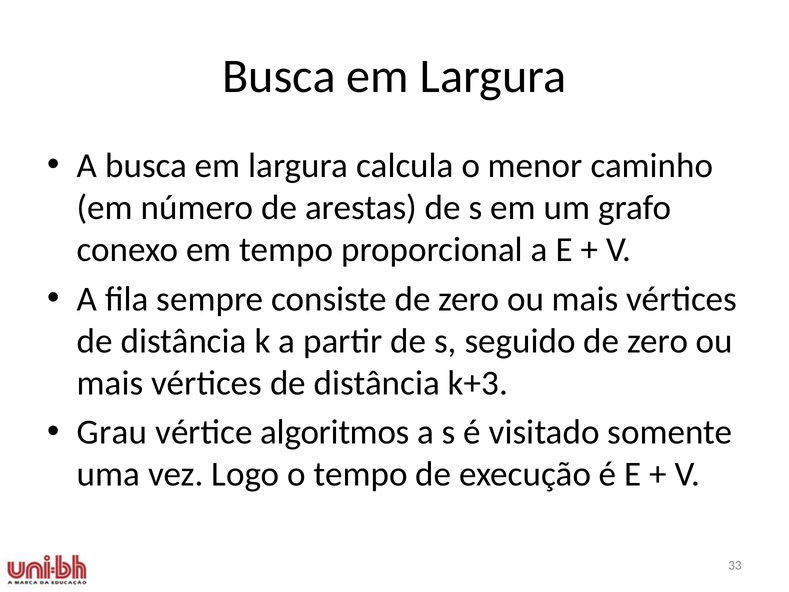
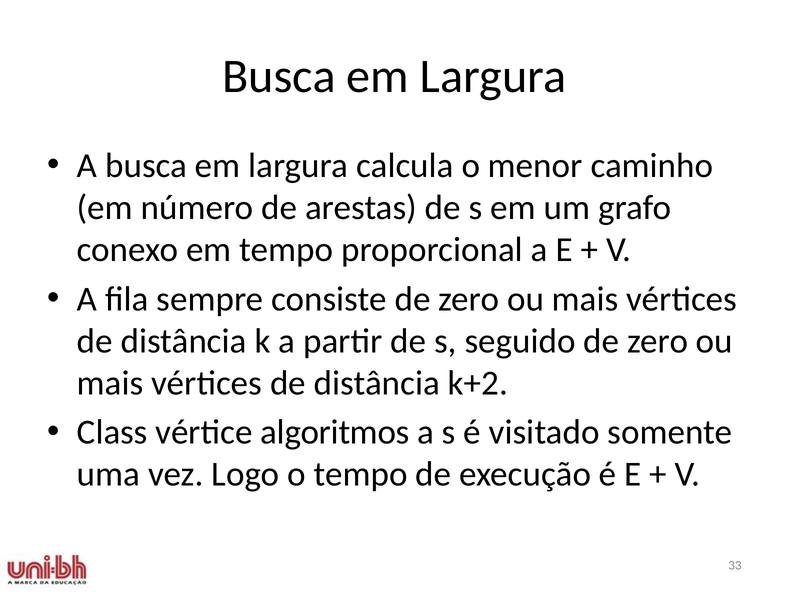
k+3: k+3 -> k+2
Grau: Grau -> Class
